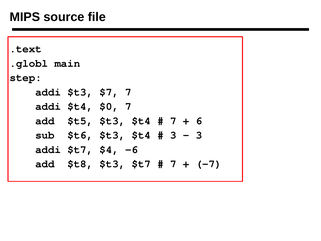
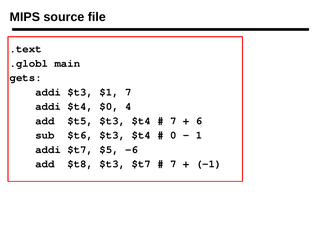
step: step -> gets
$7: $7 -> $1
$0 7: 7 -> 4
3 at (173, 135): 3 -> 0
3 at (199, 135): 3 -> 1
$4: $4 -> $5
-7: -7 -> -1
